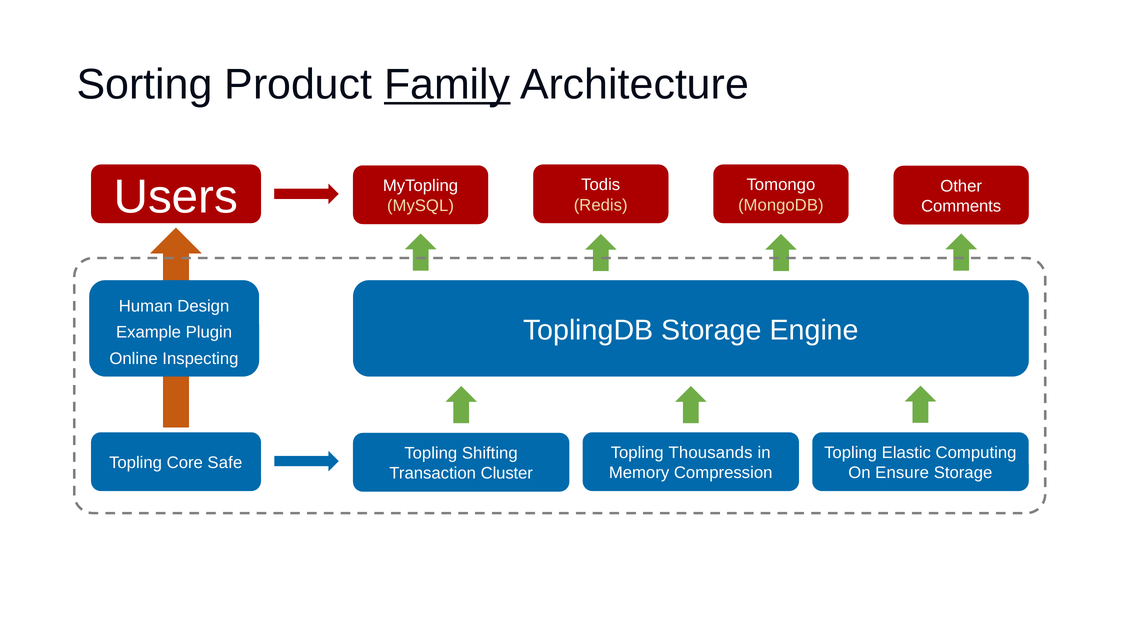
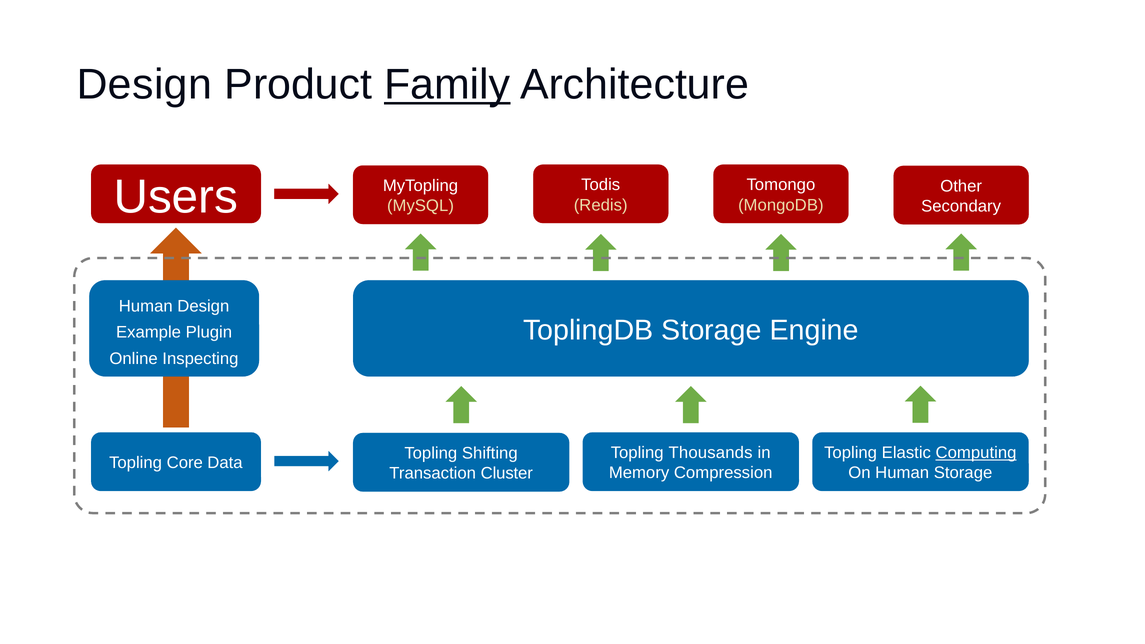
Sorting at (145, 85): Sorting -> Design
Comments: Comments -> Secondary
Computing underline: none -> present
Safe: Safe -> Data
On Ensure: Ensure -> Human
